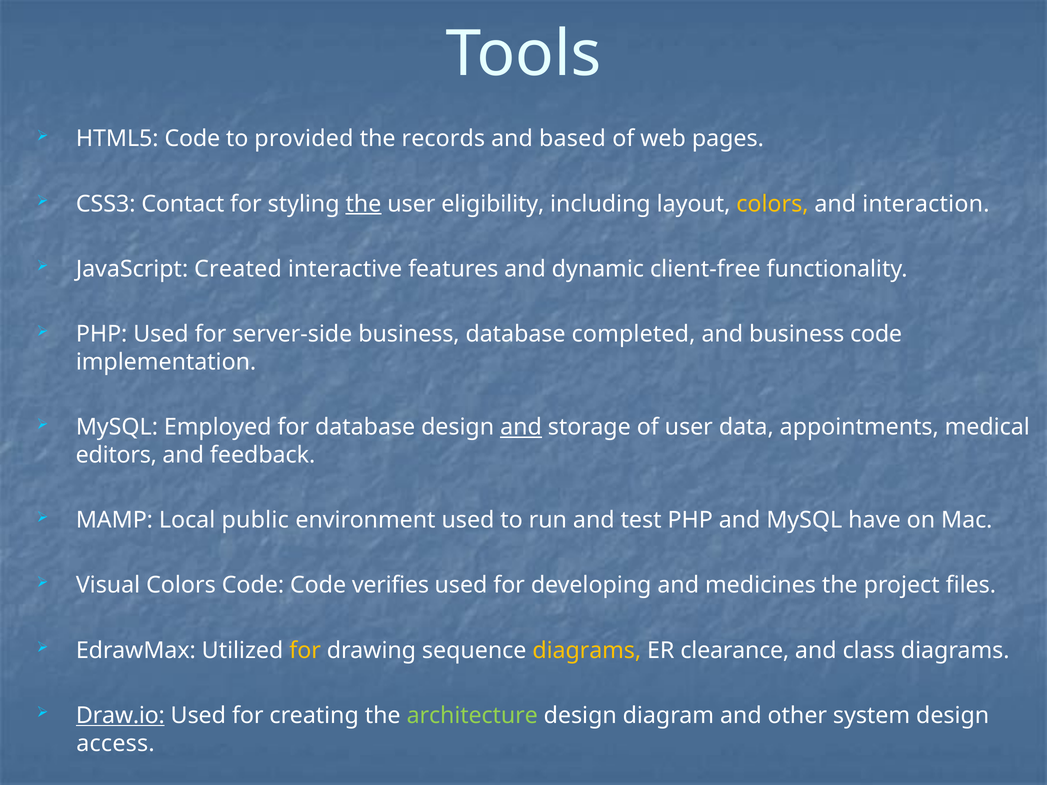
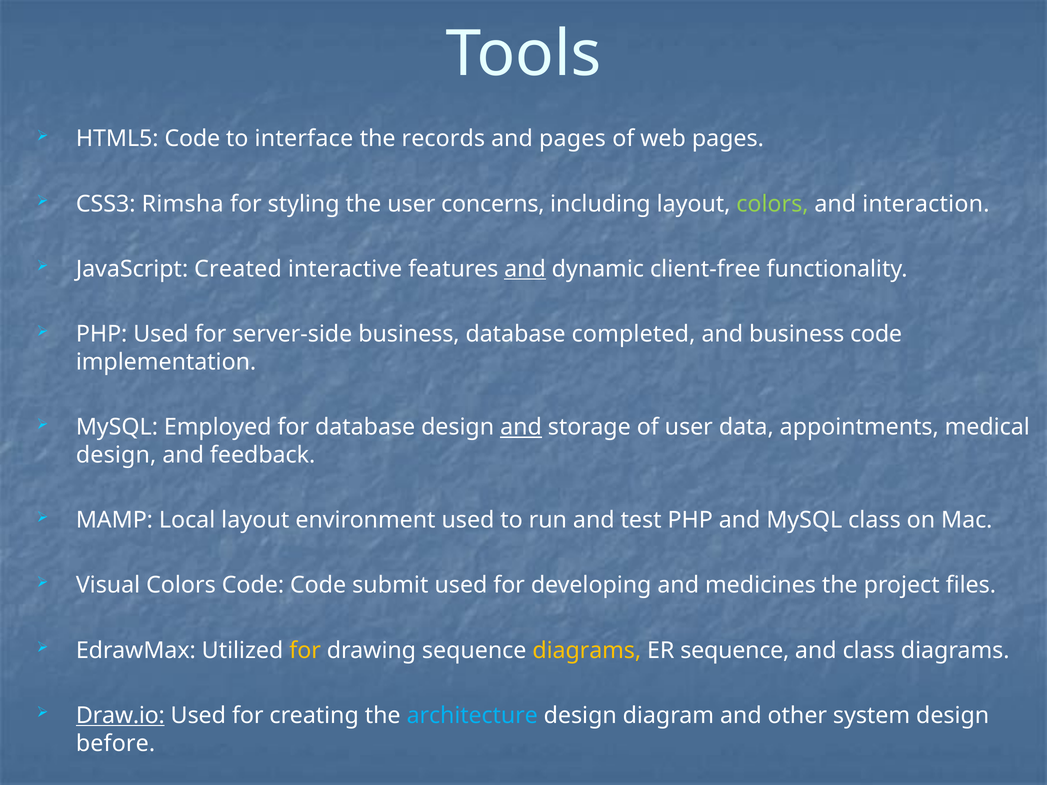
provided: provided -> interface
and based: based -> pages
Contact: Contact -> Rimsha
the at (363, 204) underline: present -> none
eligibility: eligibility -> concerns
colors at (772, 204) colour: yellow -> light green
and at (525, 269) underline: none -> present
editors at (116, 455): editors -> design
Local public: public -> layout
MySQL have: have -> class
verifies: verifies -> submit
ER clearance: clearance -> sequence
architecture colour: light green -> light blue
access: access -> before
